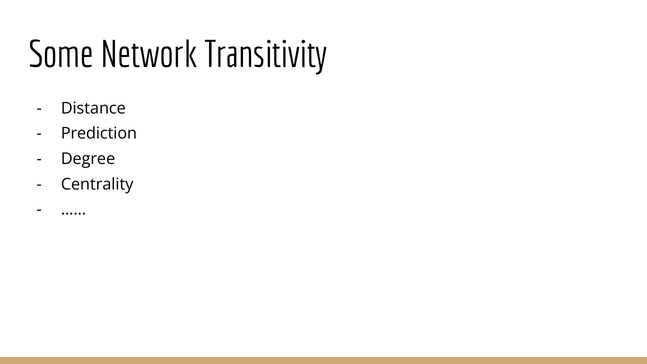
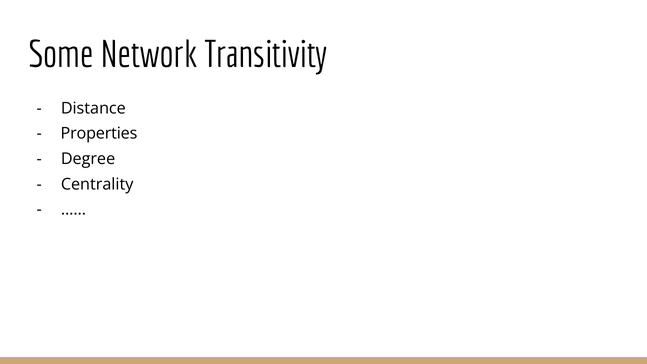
Prediction: Prediction -> Properties
